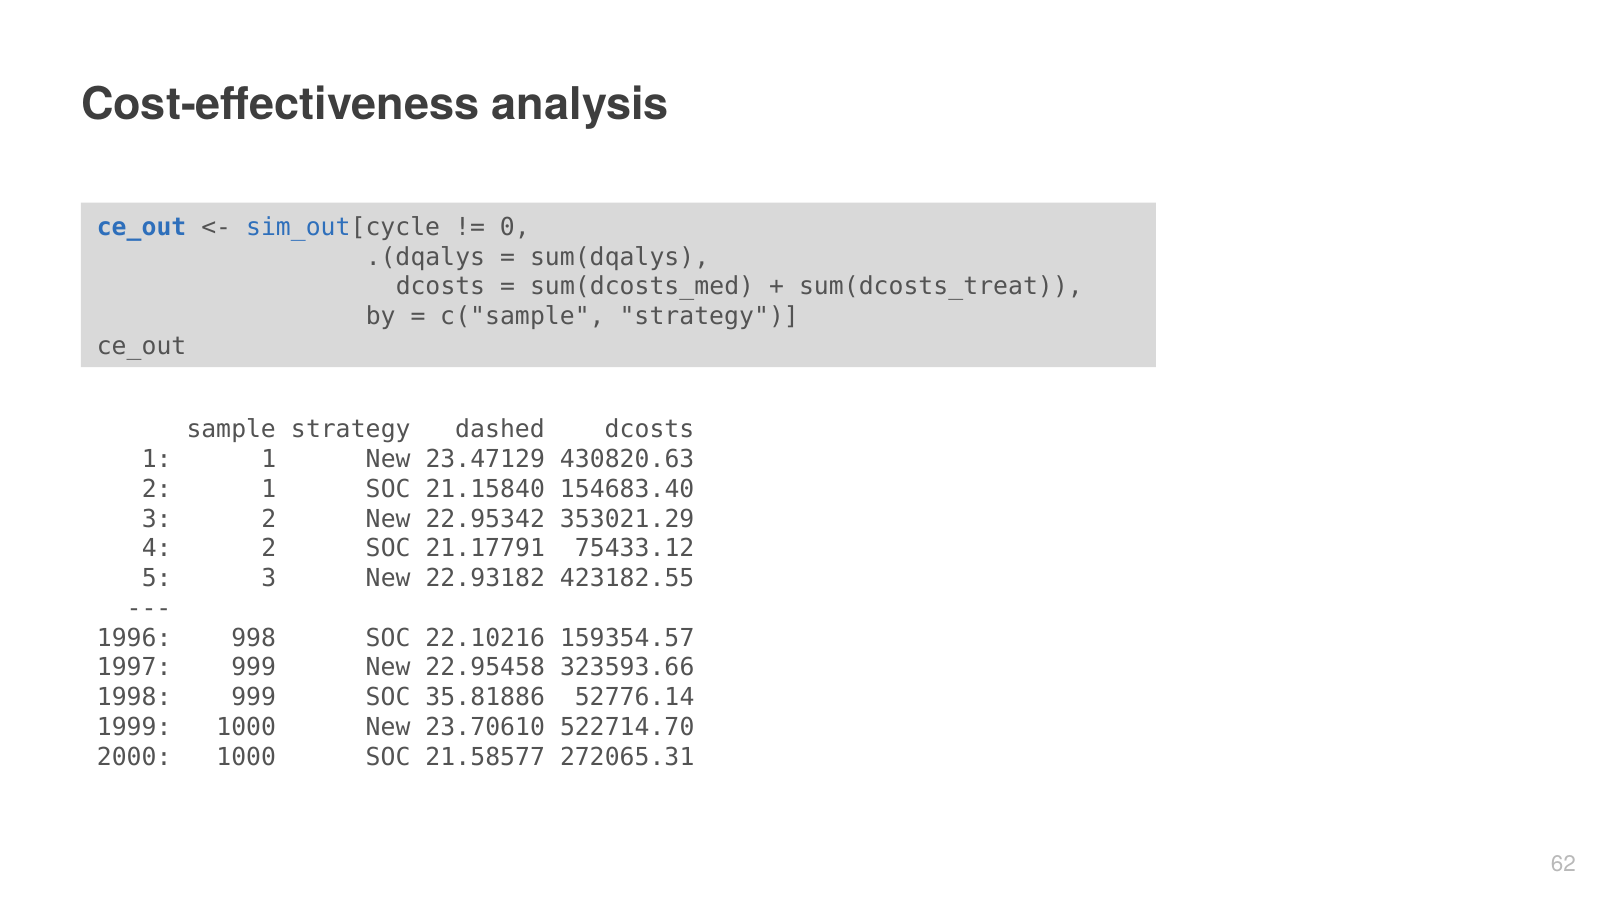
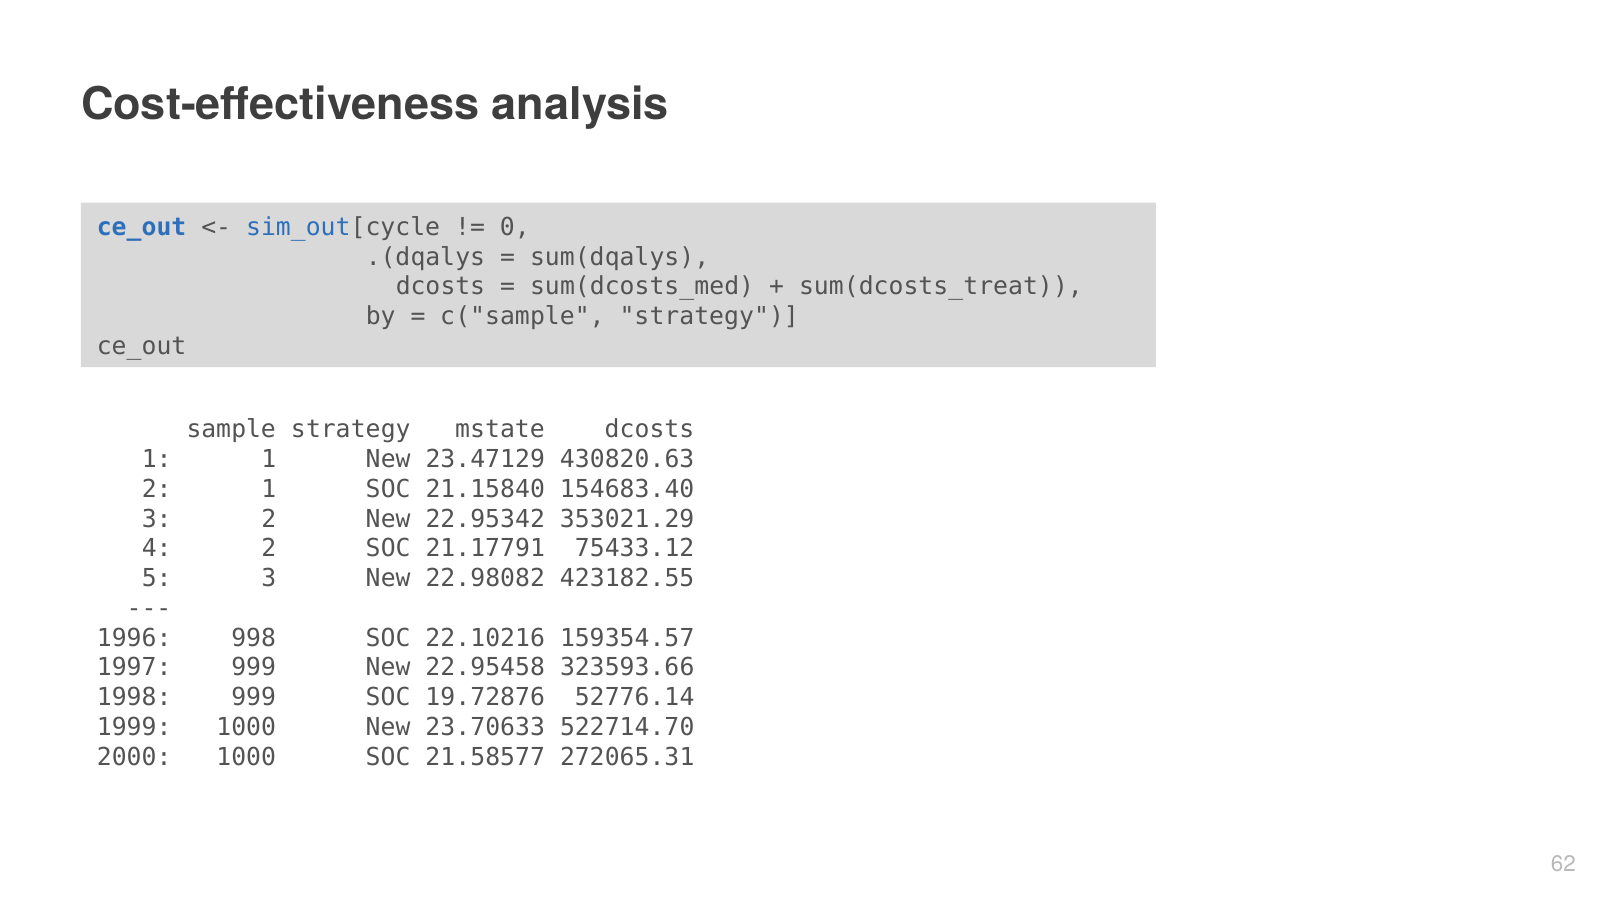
dashed: dashed -> mstate
22.93182: 22.93182 -> 22.98082
35.81886: 35.81886 -> 19.72876
23.70610: 23.70610 -> 23.70633
